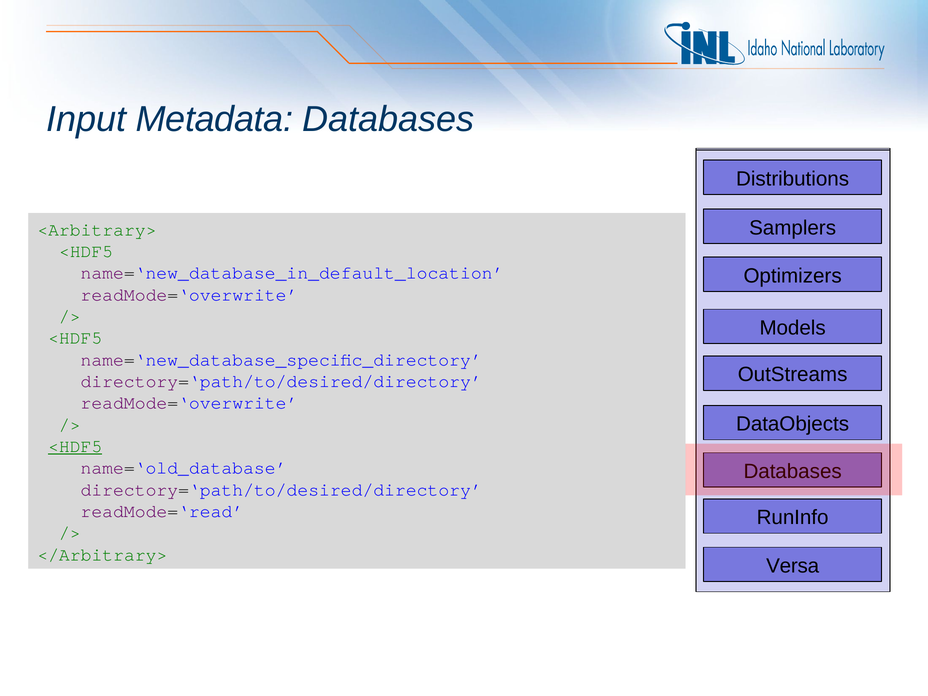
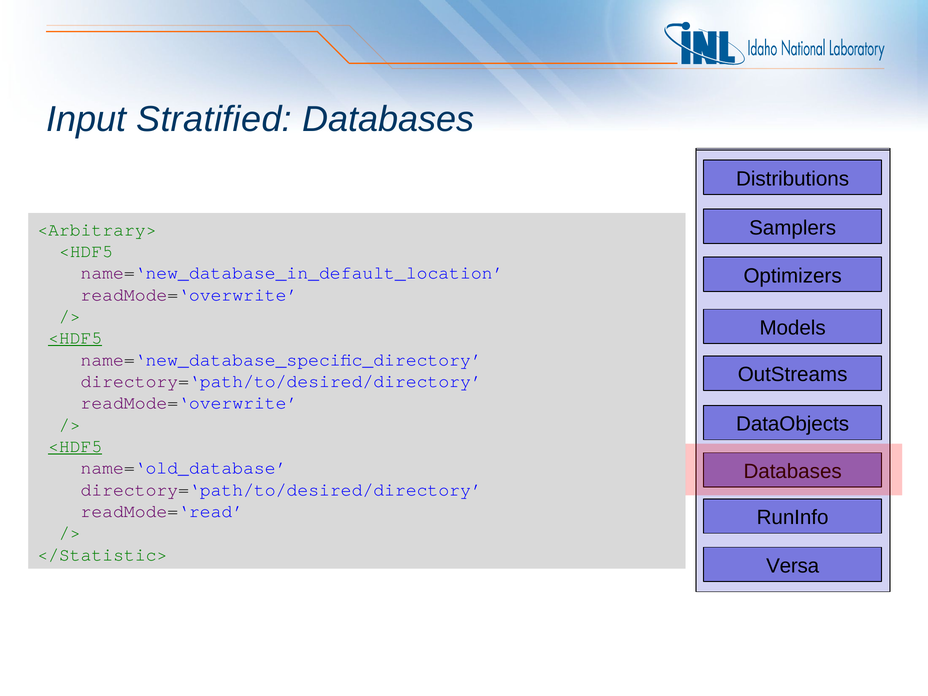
Metadata: Metadata -> Stratified
<HDF5 at (75, 338) underline: none -> present
</Arbitrary>: </Arbitrary> -> </Statistic>
